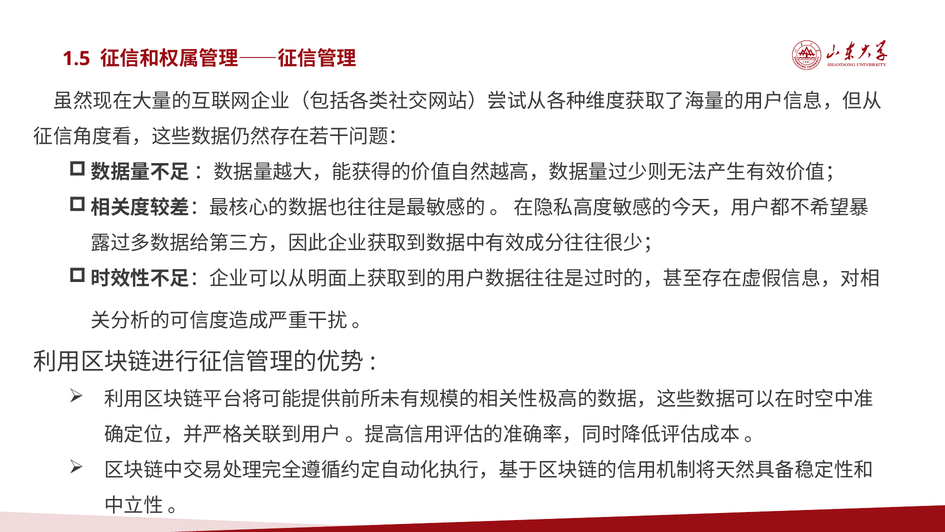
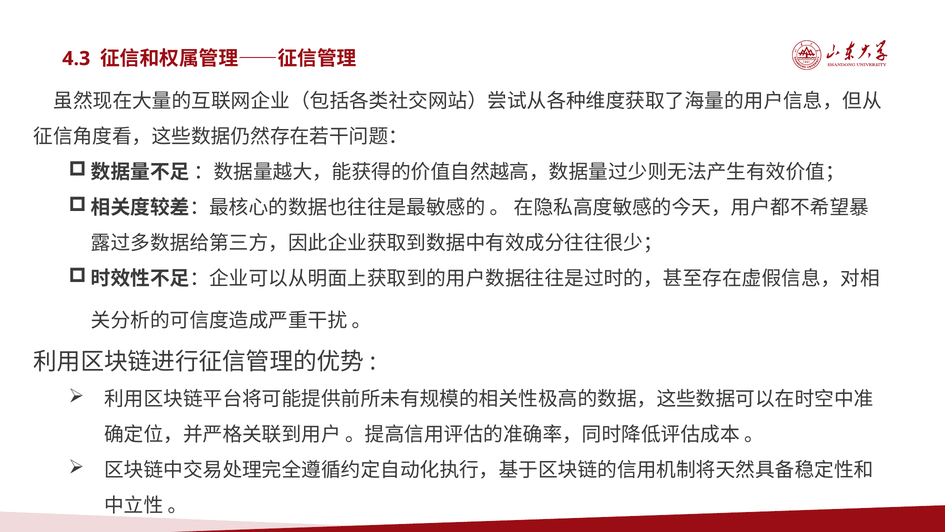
1.5: 1.5 -> 4.3
